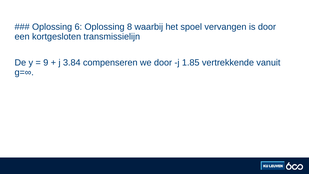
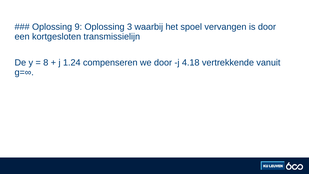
6: 6 -> 9
8: 8 -> 3
9: 9 -> 8
3.84: 3.84 -> 1.24
1.85: 1.85 -> 4.18
